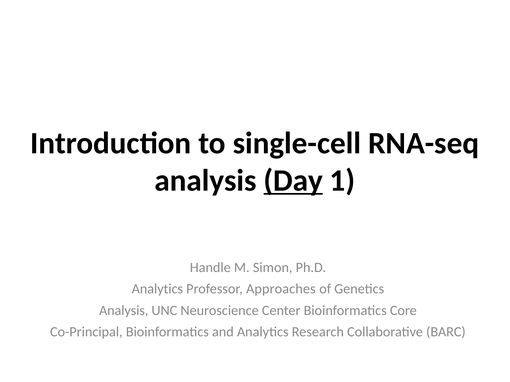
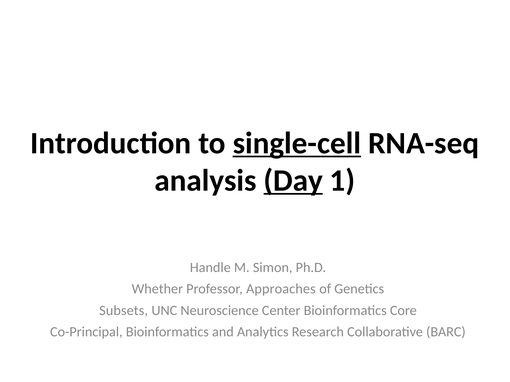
single-cell underline: none -> present
Analytics at (157, 289): Analytics -> Whether
Analysis at (124, 311): Analysis -> Subsets
